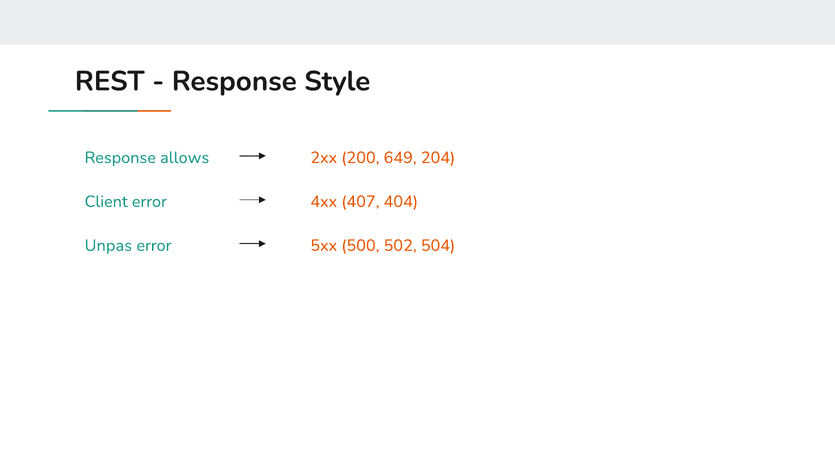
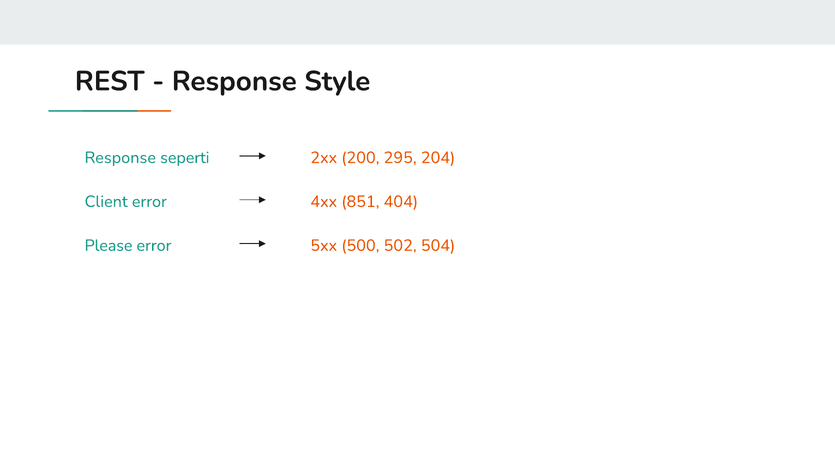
allows: allows -> seperti
649: 649 -> 295
407: 407 -> 851
Unpas: Unpas -> Please
